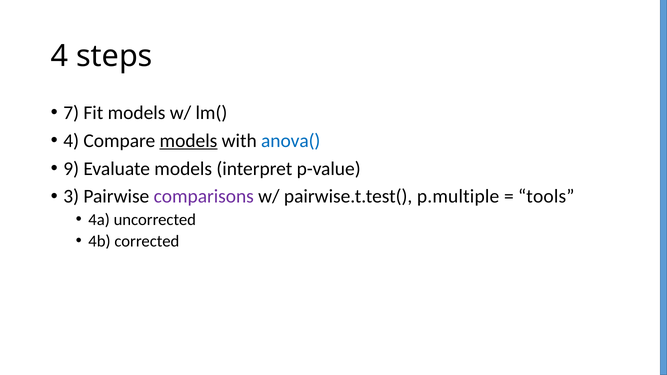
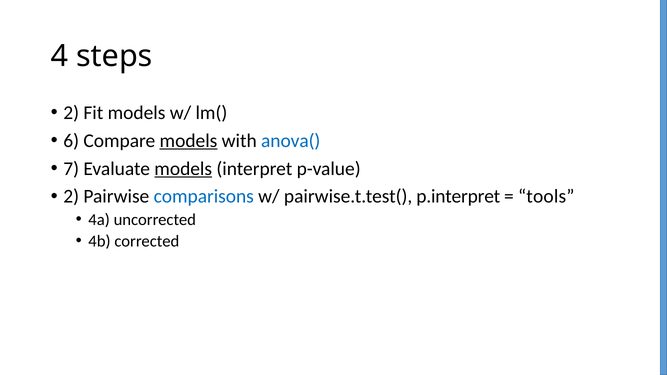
7 at (71, 113): 7 -> 2
4 at (71, 141): 4 -> 6
9: 9 -> 7
models at (183, 169) underline: none -> present
3 at (71, 197): 3 -> 2
comparisons colour: purple -> blue
p.multiple: p.multiple -> p.interpret
